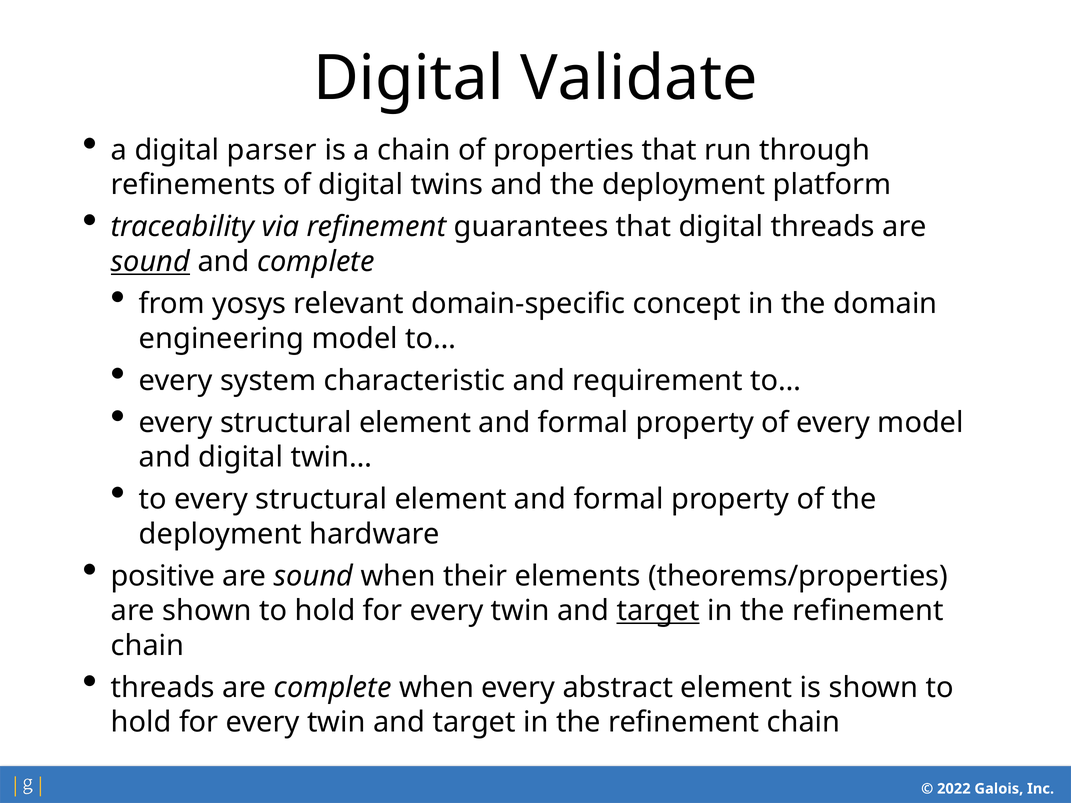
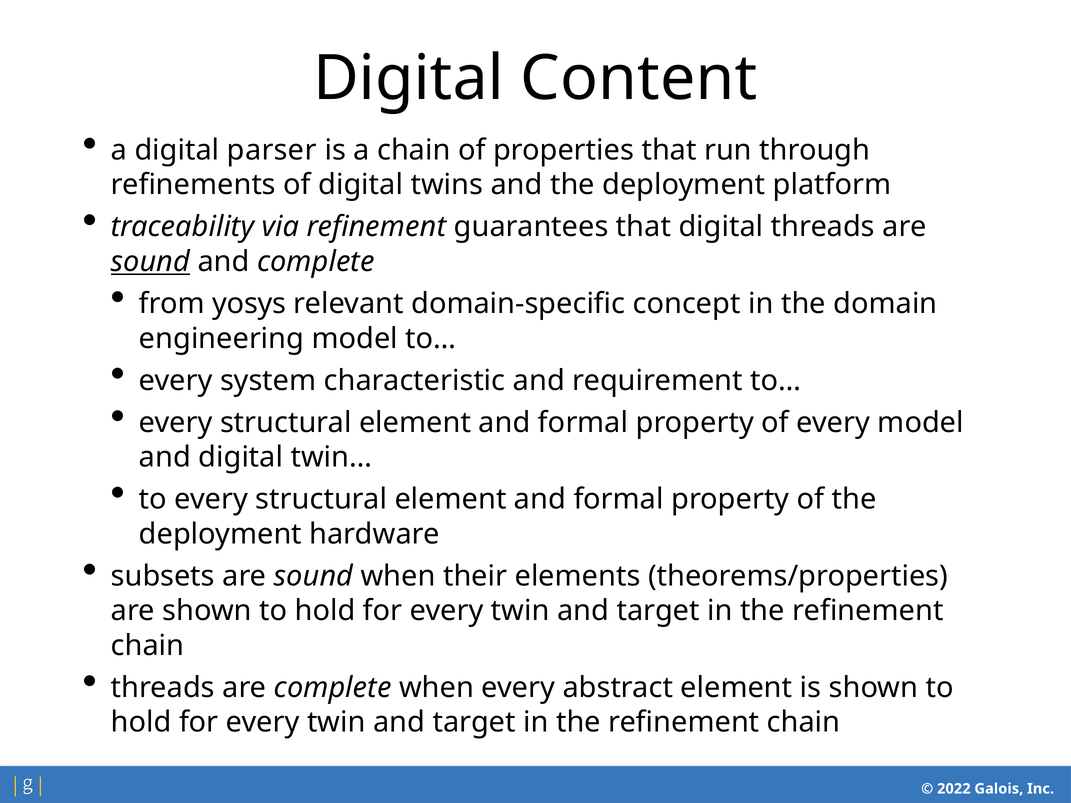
Validate: Validate -> Content
positive: positive -> subsets
target at (658, 611) underline: present -> none
